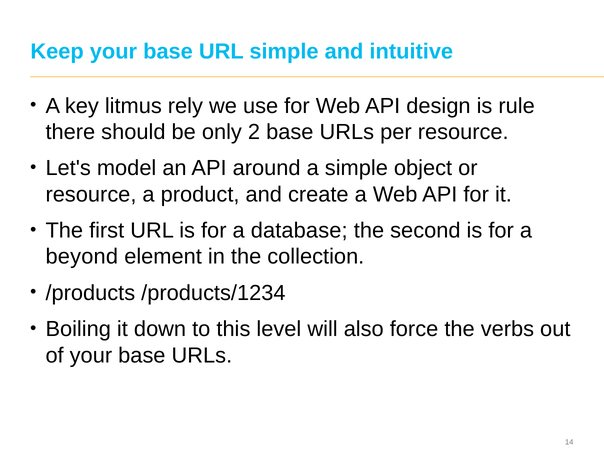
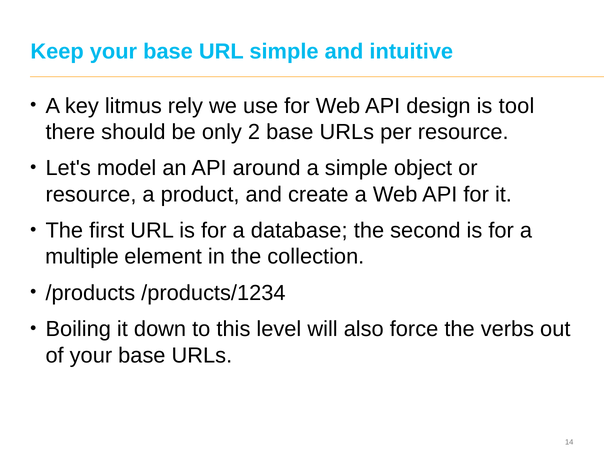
rule: rule -> tool
beyond: beyond -> multiple
